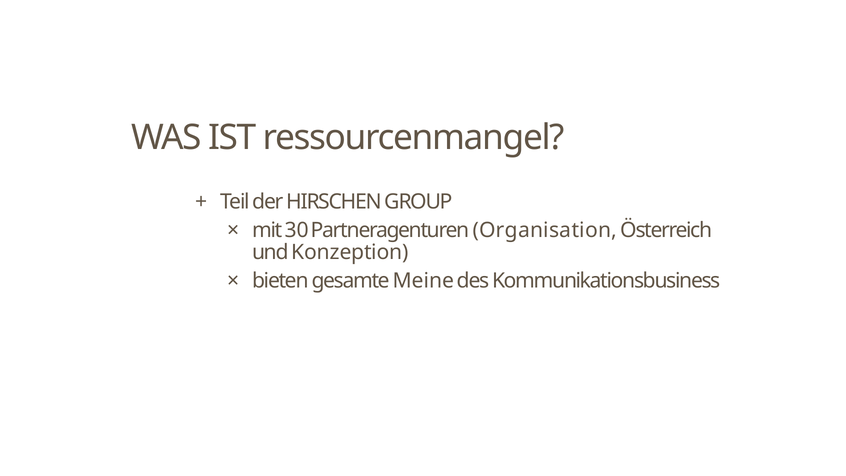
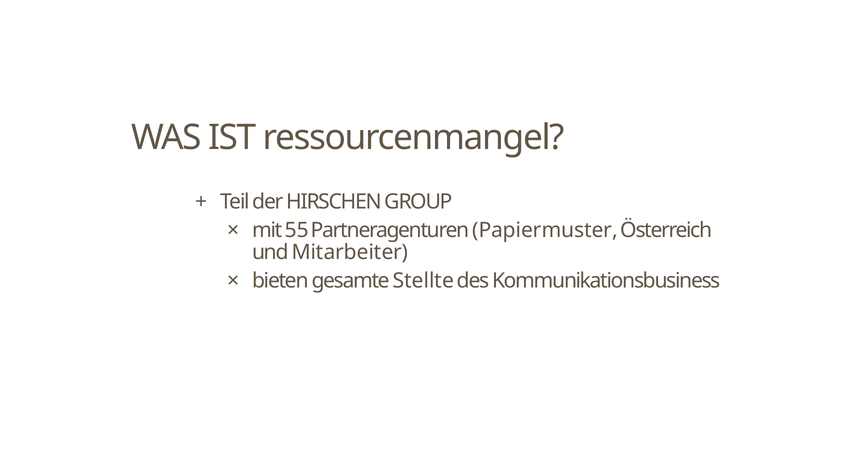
30: 30 -> 55
Organisation: Organisation -> Papiermuster
Konzeption: Konzeption -> Mitarbeiter
Meine: Meine -> Stellte
